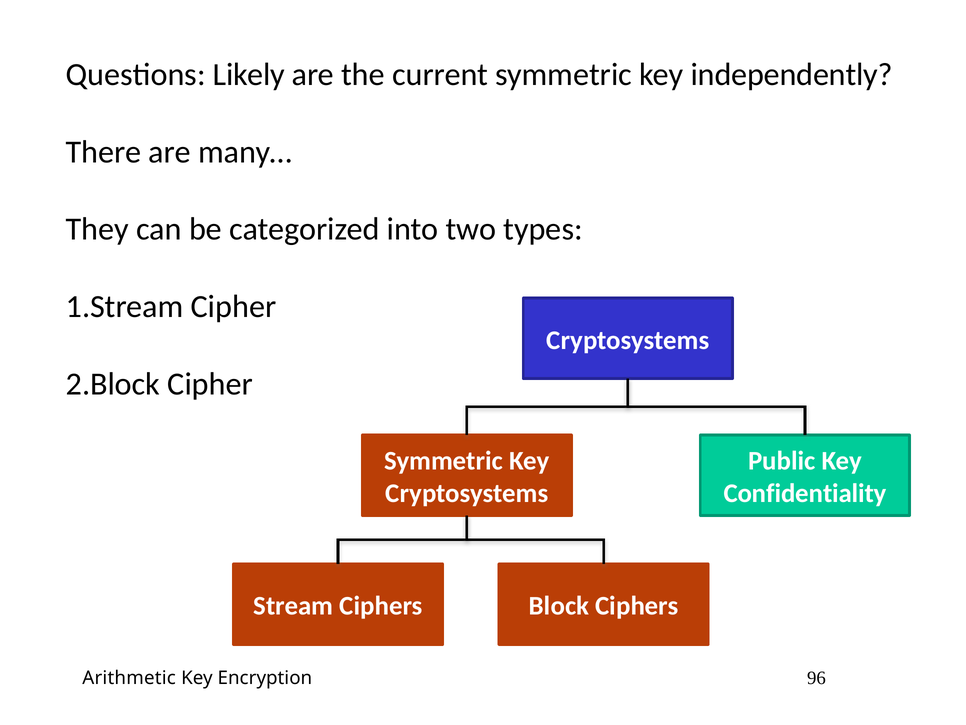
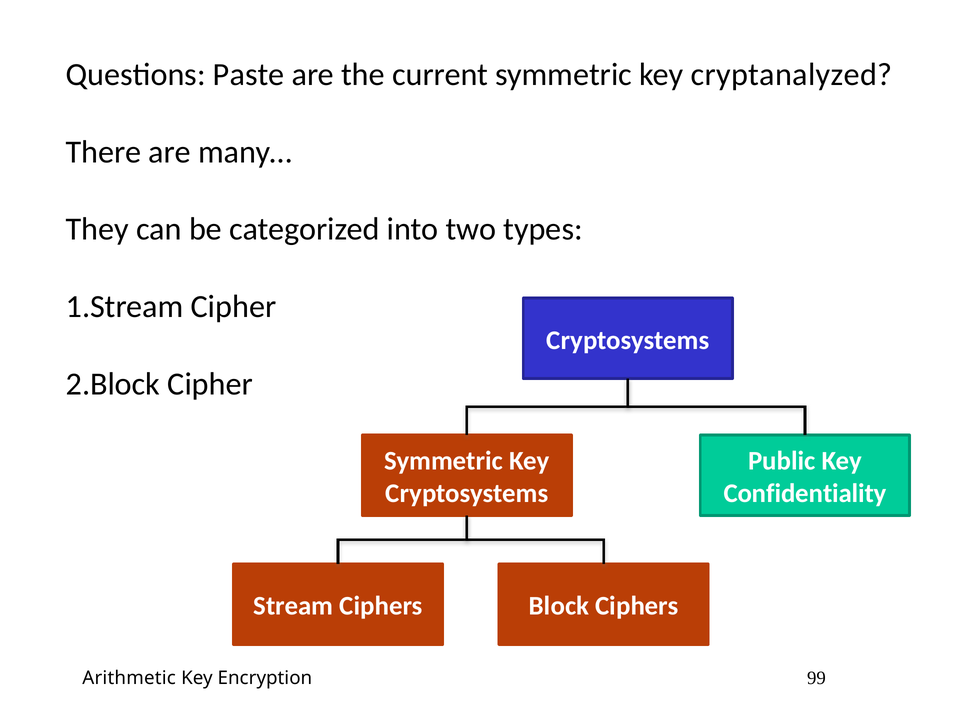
Likely: Likely -> Paste
independently: independently -> cryptanalyzed
96: 96 -> 99
